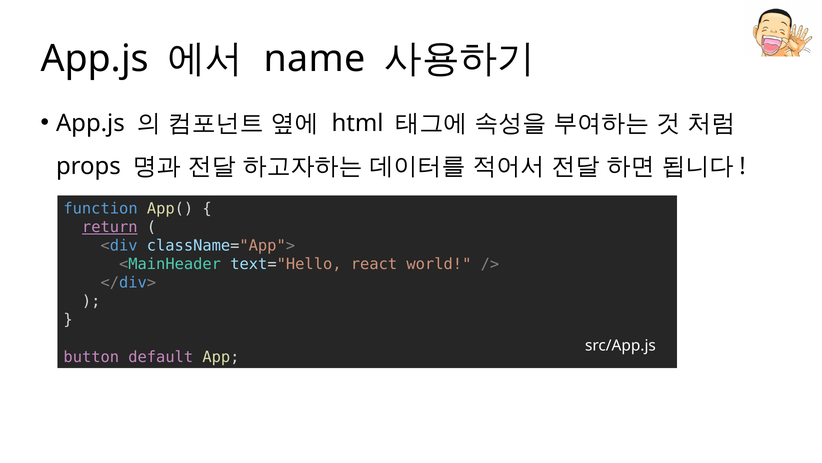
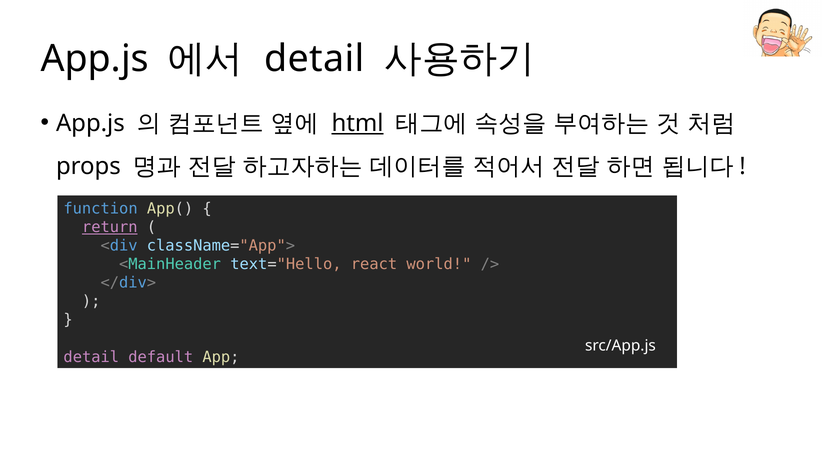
name at (314, 59): name -> detail
html underline: none -> present
button at (91, 356): button -> detail
